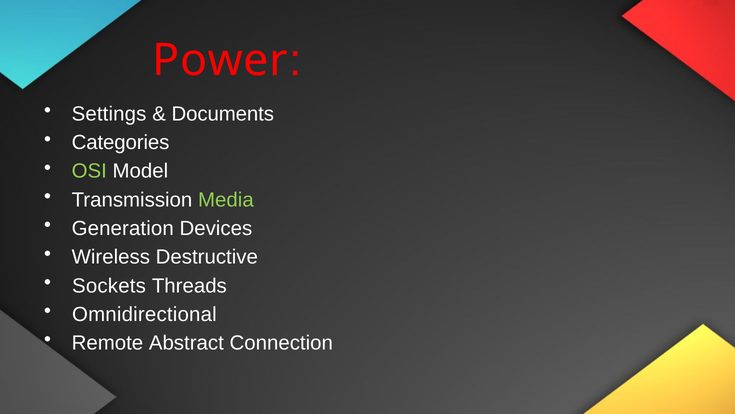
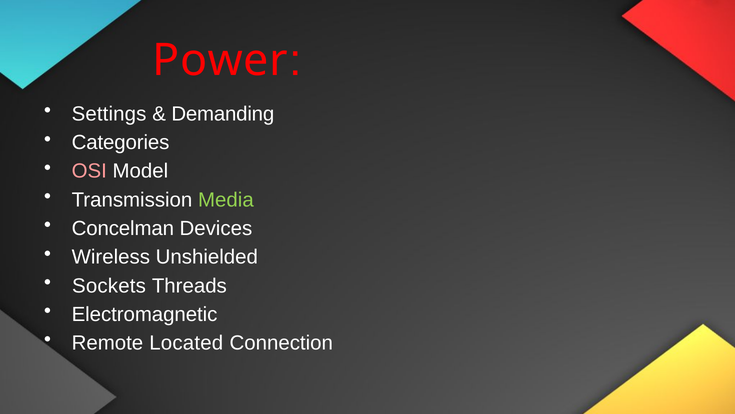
Documents: Documents -> Demanding
OSI colour: light green -> pink
Generation: Generation -> Concelman
Destructive: Destructive -> Unshielded
Omnidirectional: Omnidirectional -> Electromagnetic
Abstract: Abstract -> Located
